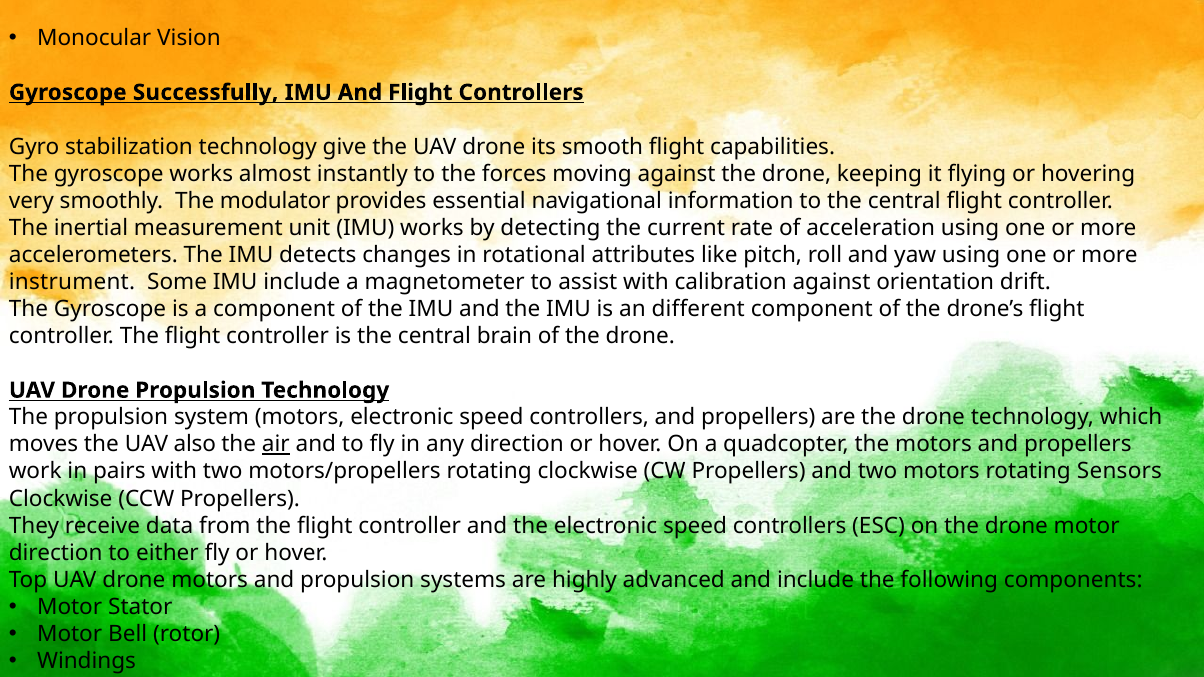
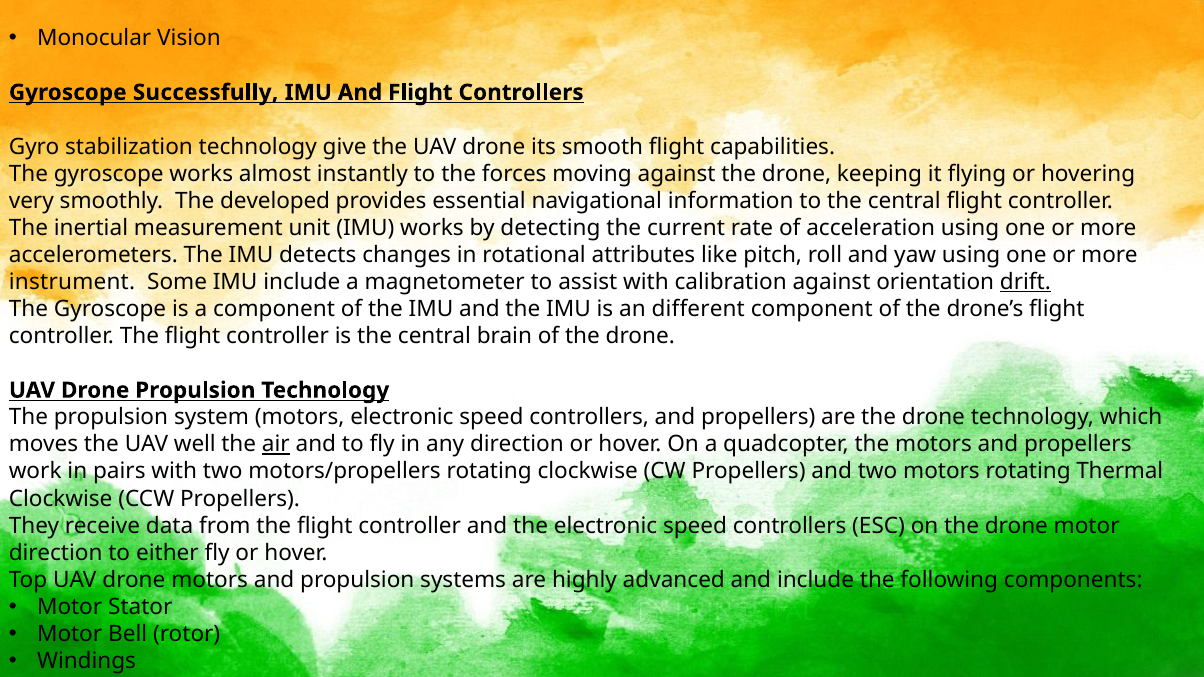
modulator: modulator -> developed
drift underline: none -> present
also: also -> well
Sensors: Sensors -> Thermal
